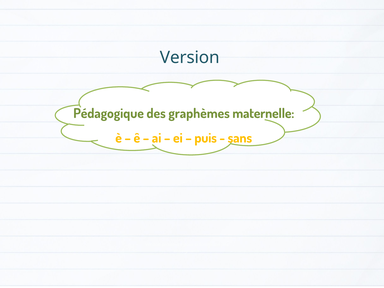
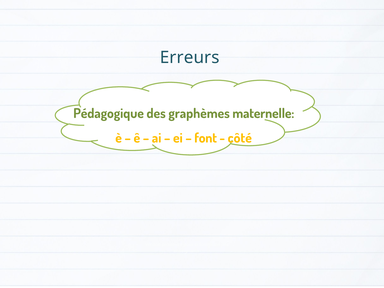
Version at (190, 57): Version -> Erreurs
puis: puis -> font
sans: sans -> côté
